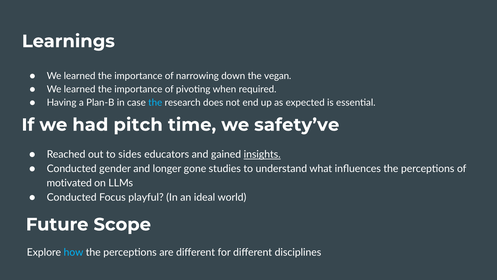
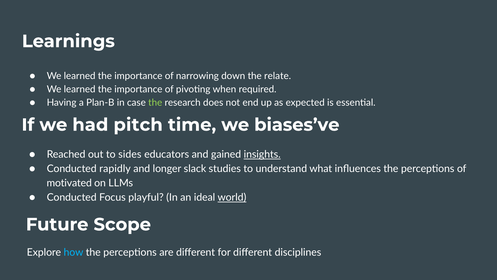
vegan: vegan -> relate
the at (155, 103) colour: light blue -> light green
safety’ve: safety’ve -> biases’ve
gender: gender -> rapidly
gone: gone -> slack
world underline: none -> present
